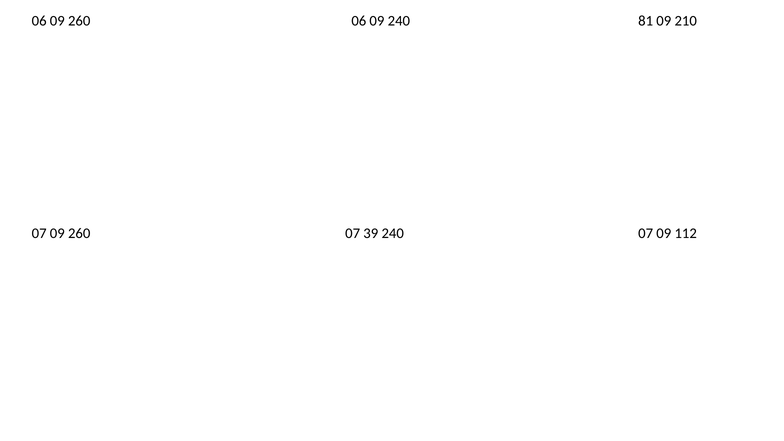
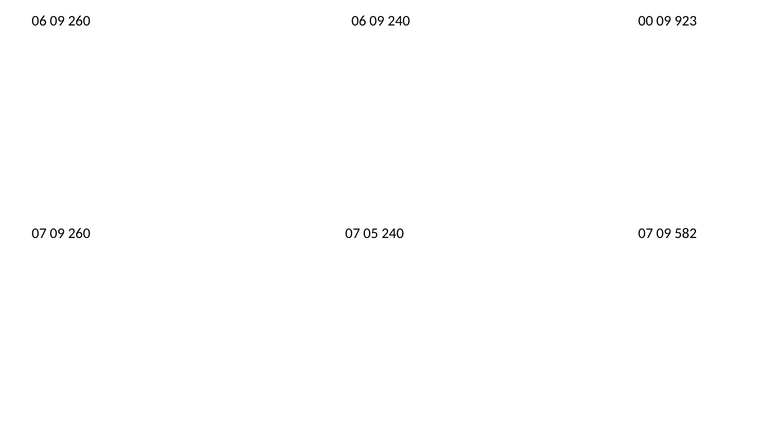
81: 81 -> 00
210: 210 -> 923
39: 39 -> 05
112: 112 -> 582
